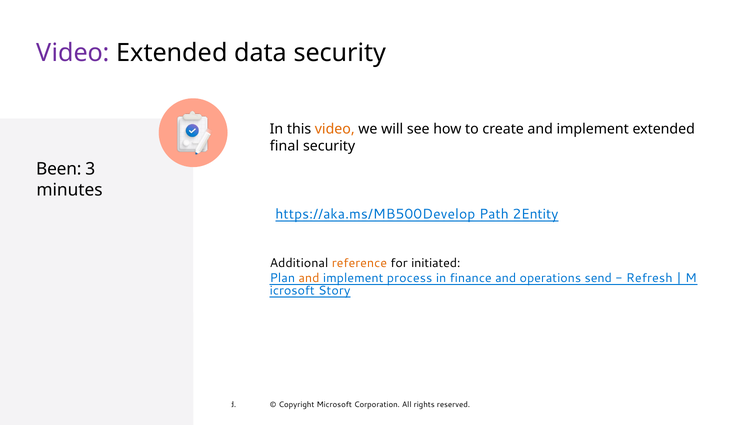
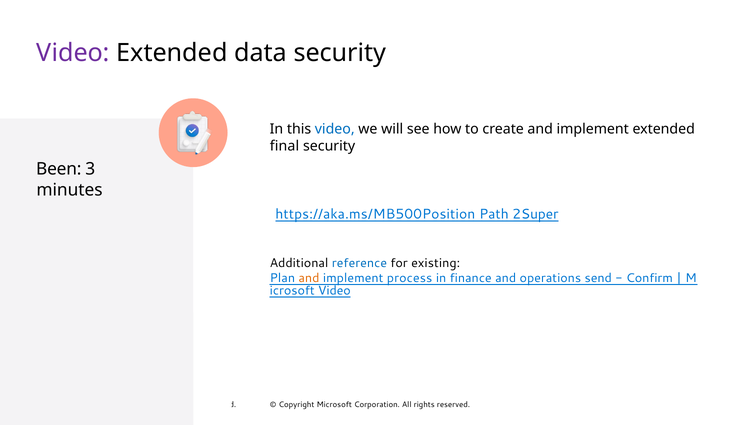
video at (335, 129) colour: orange -> blue
https://aka.ms/MB500Develop: https://aka.ms/MB500Develop -> https://aka.ms/MB500Position
2Entity: 2Entity -> 2Super
reference colour: orange -> blue
initiated: initiated -> existing
Refresh: Refresh -> Confirm
Story at (334, 290): Story -> Video
